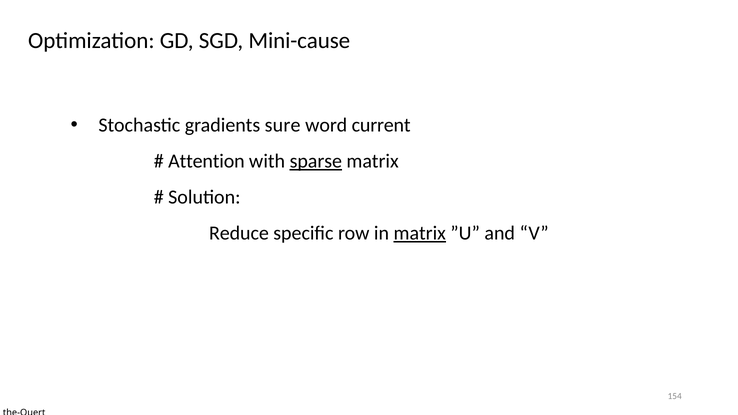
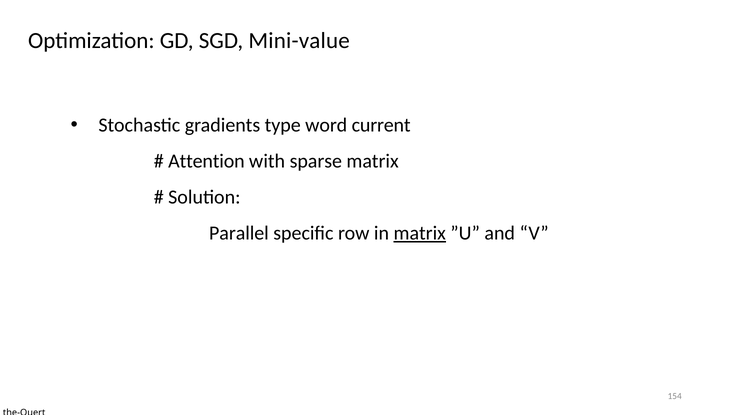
Mini-cause: Mini-cause -> Mini-value
sure: sure -> type
sparse underline: present -> none
Reduce: Reduce -> Parallel
